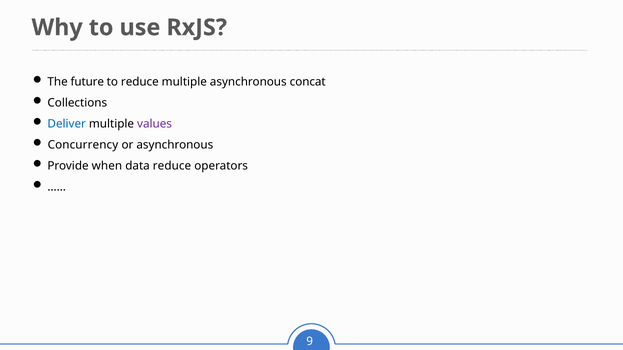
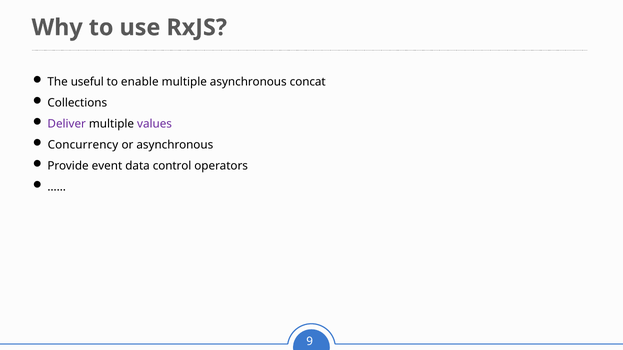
future: future -> useful
to reduce: reduce -> enable
Deliver colour: blue -> purple
when: when -> event
data reduce: reduce -> control
